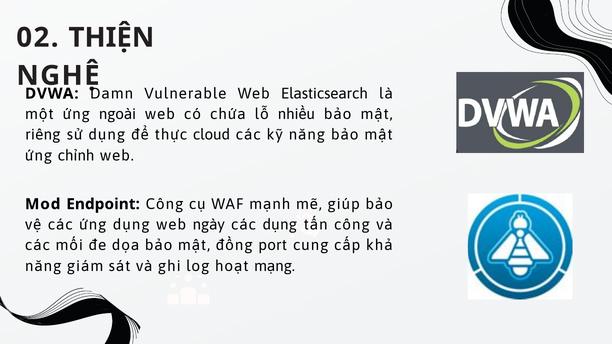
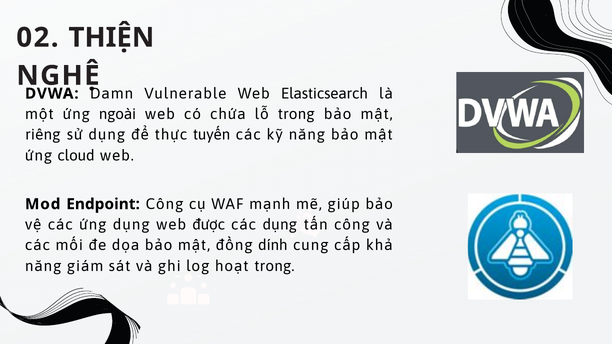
lỗ nhiều: nhiều -> trong
cloud: cloud -> tuyến
chỉnh: chỉnh -> cloud
ngày: ngày -> được
port: port -> dính
hoạt mạng: mạng -> trong
